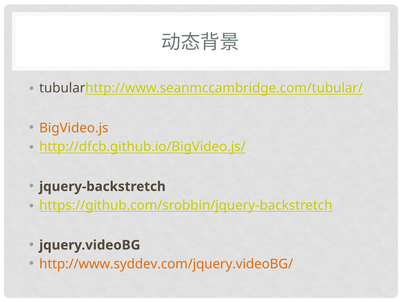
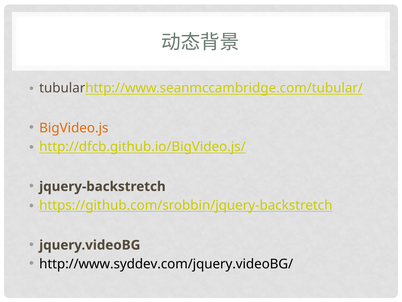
http://www.syddev.com/jquery.videoBG/ colour: orange -> black
